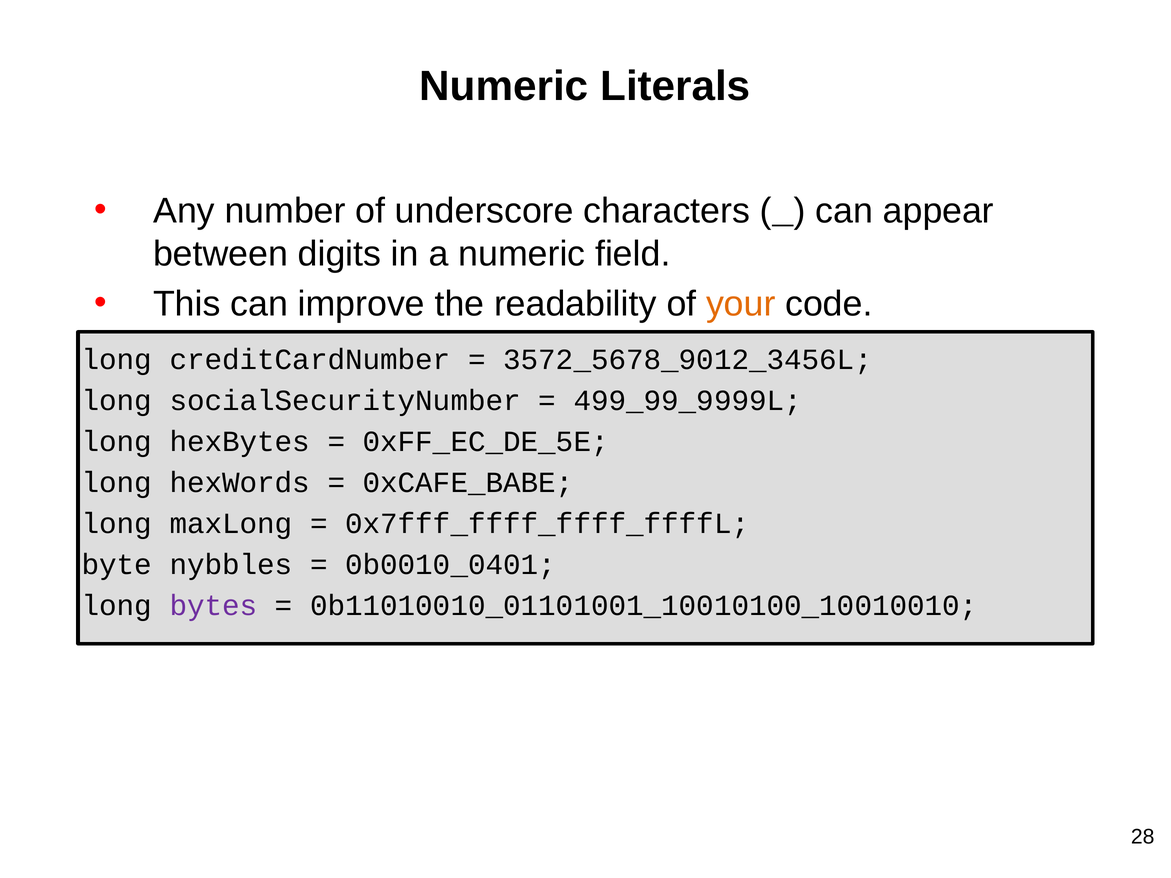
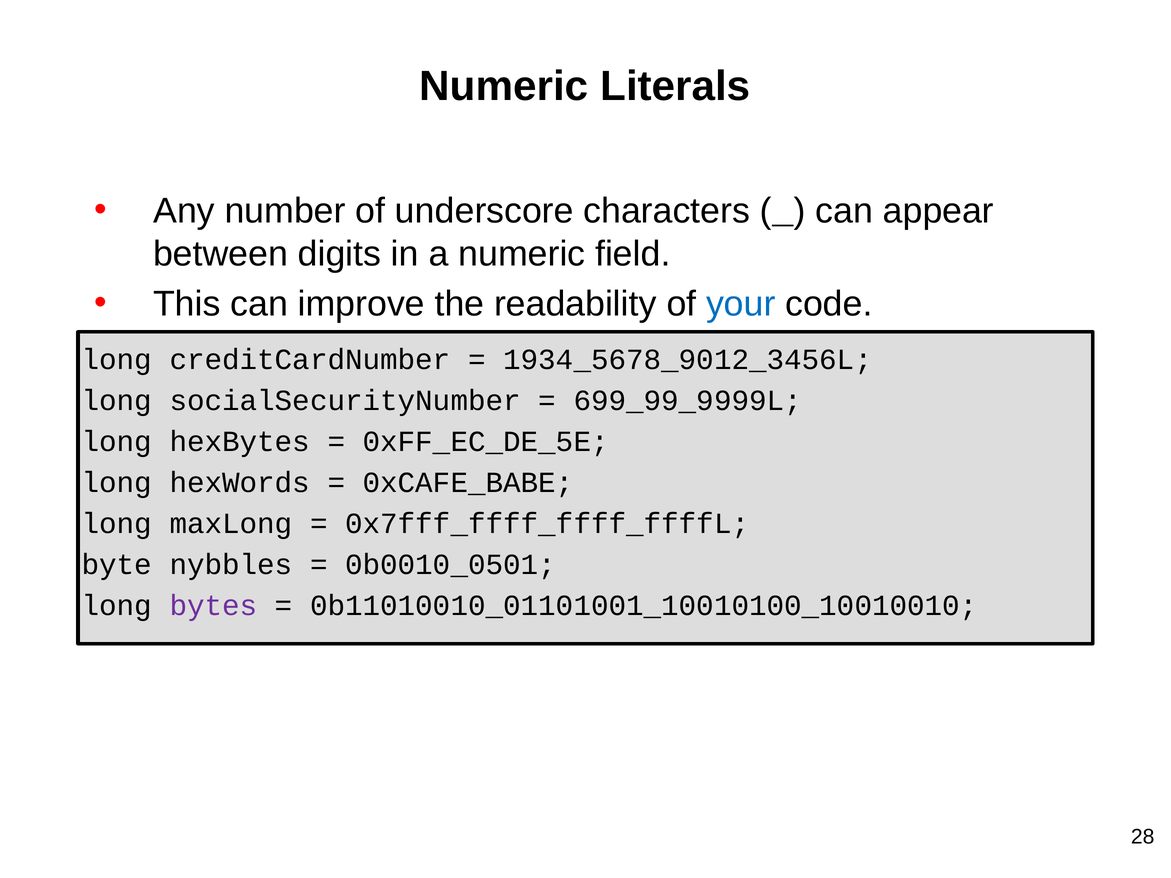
your colour: orange -> blue
3572_5678_9012_3456L: 3572_5678_9012_3456L -> 1934_5678_9012_3456L
499_99_9999L: 499_99_9999L -> 699_99_9999L
0b0010_0401: 0b0010_0401 -> 0b0010_0501
